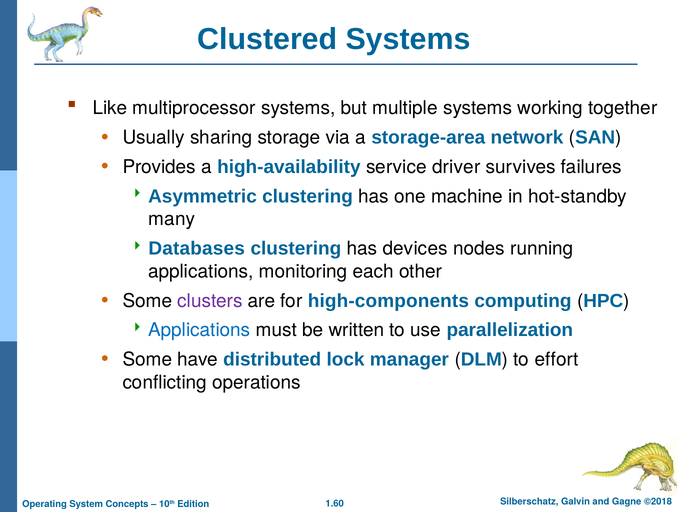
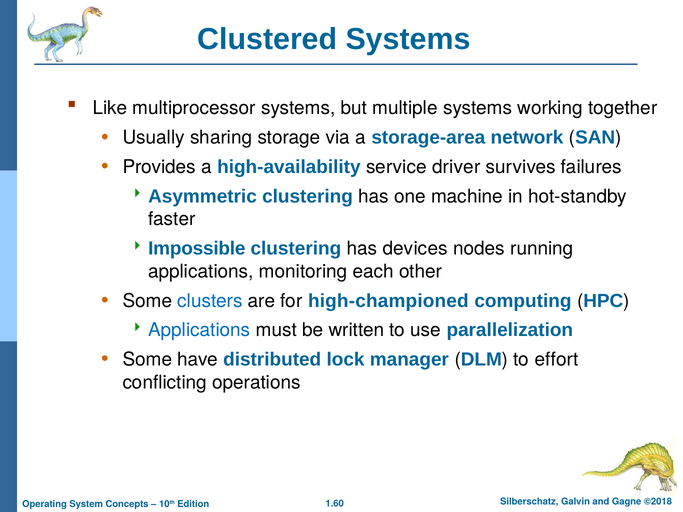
many: many -> faster
Databases: Databases -> Impossible
clusters colour: purple -> blue
high-components: high-components -> high-championed
